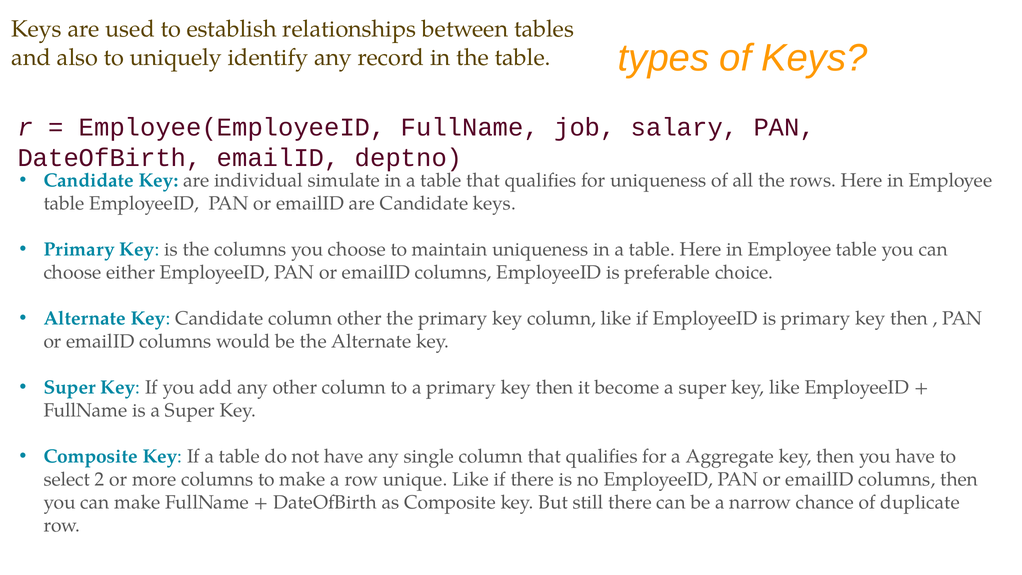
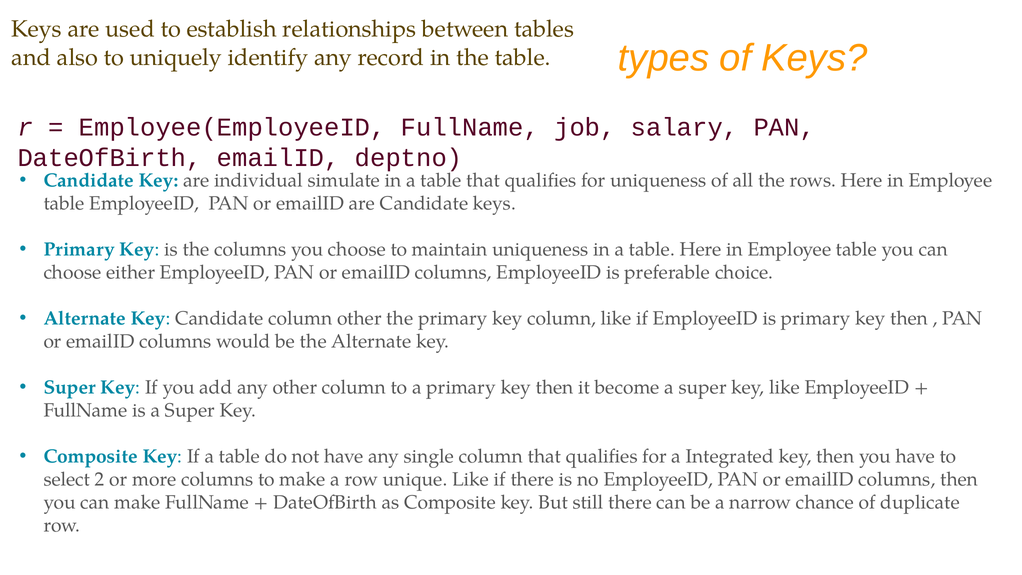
Aggregate: Aggregate -> Integrated
